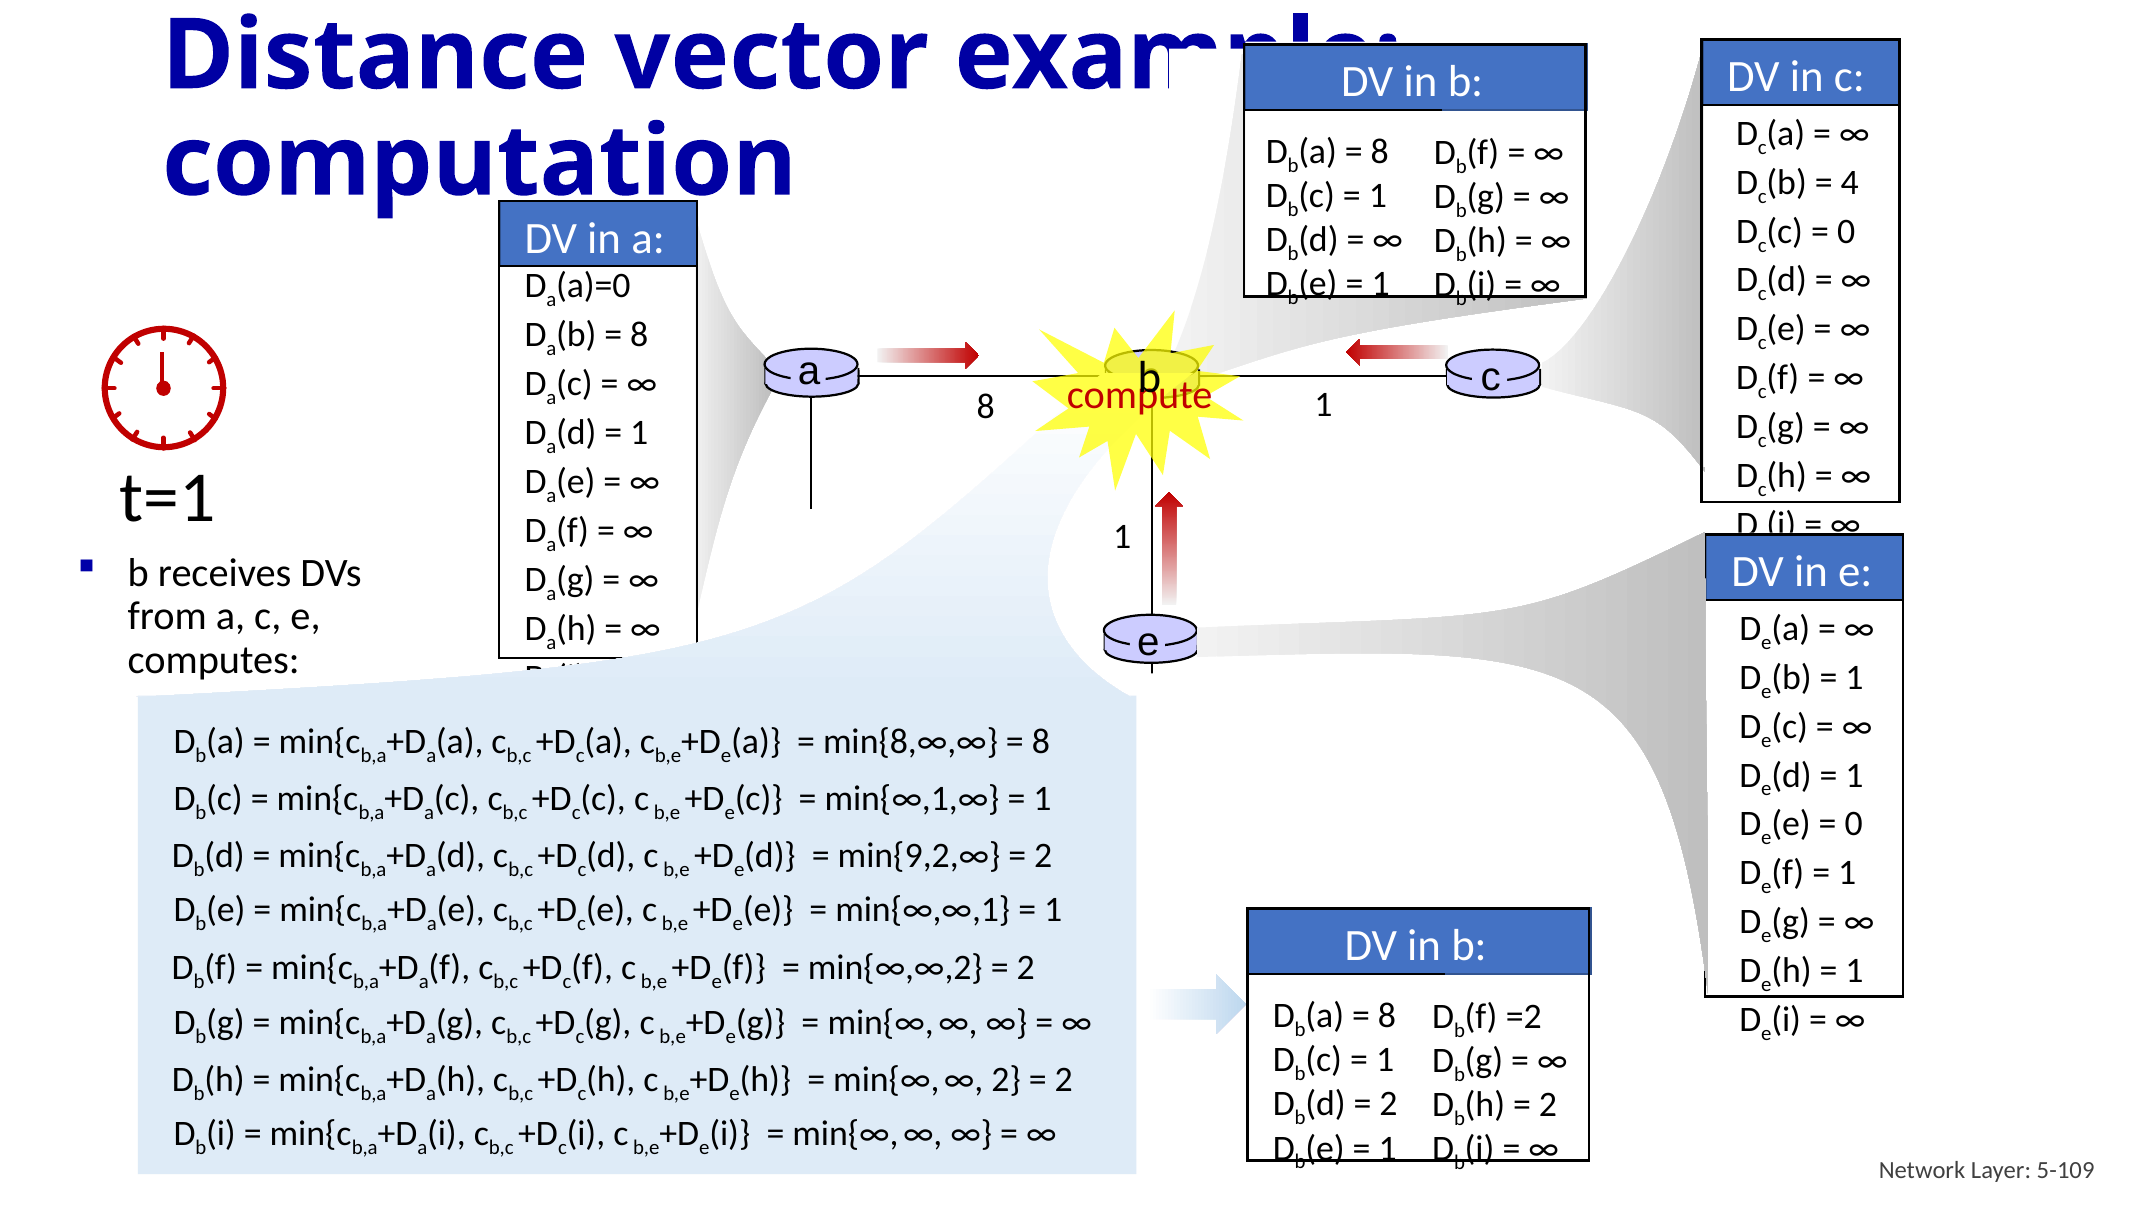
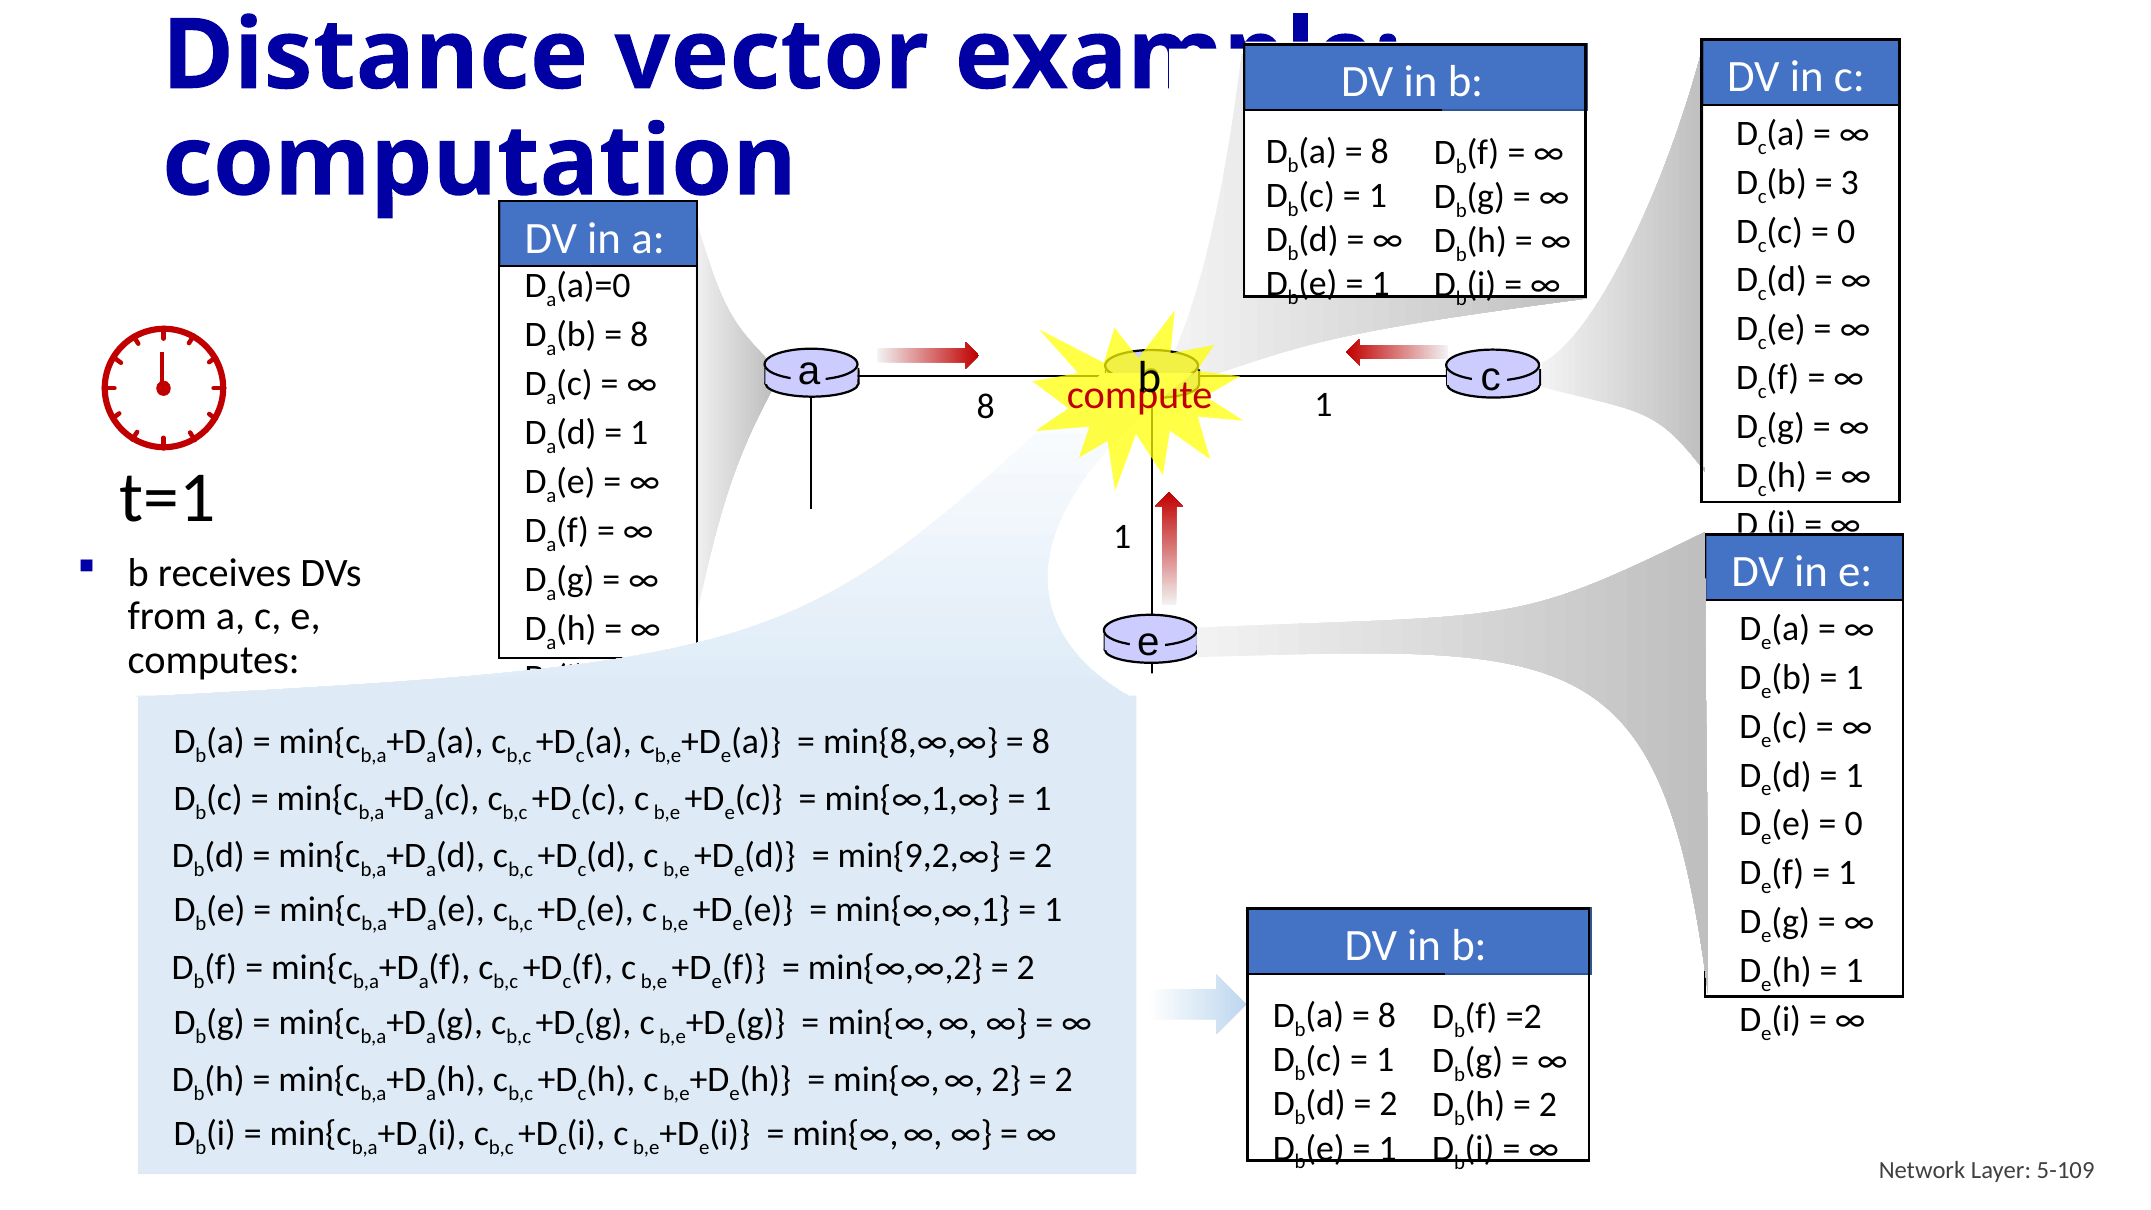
4: 4 -> 3
